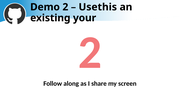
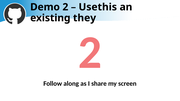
your: your -> they
